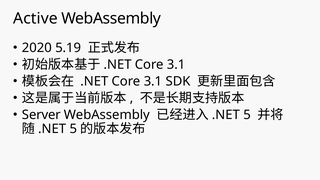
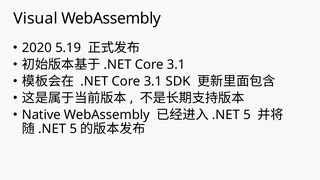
Active: Active -> Visual
Server: Server -> Native
